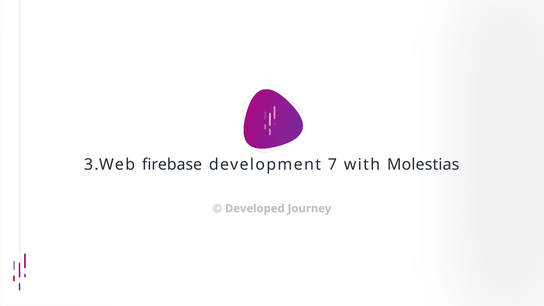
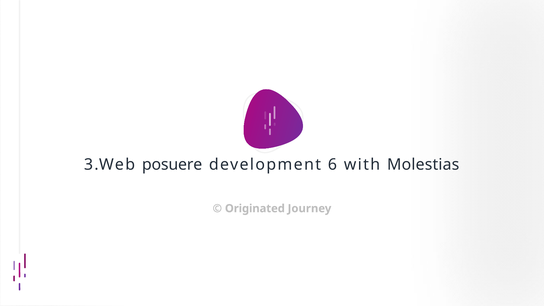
firebase: firebase -> posuere
7: 7 -> 6
Developed: Developed -> Originated
